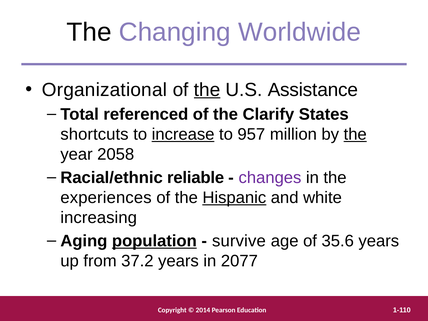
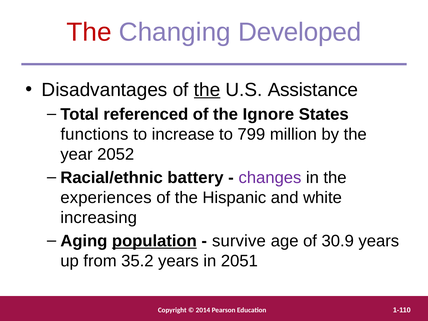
The at (89, 32) colour: black -> red
Worldwide: Worldwide -> Developed
Organizational: Organizational -> Disadvantages
Clarify: Clarify -> Ignore
shortcuts: shortcuts -> functions
increase underline: present -> none
957: 957 -> 799
the at (355, 134) underline: present -> none
2058: 2058 -> 2052
reliable: reliable -> battery
Hispanic underline: present -> none
35.6: 35.6 -> 30.9
37.2: 37.2 -> 35.2
2077: 2077 -> 2051
